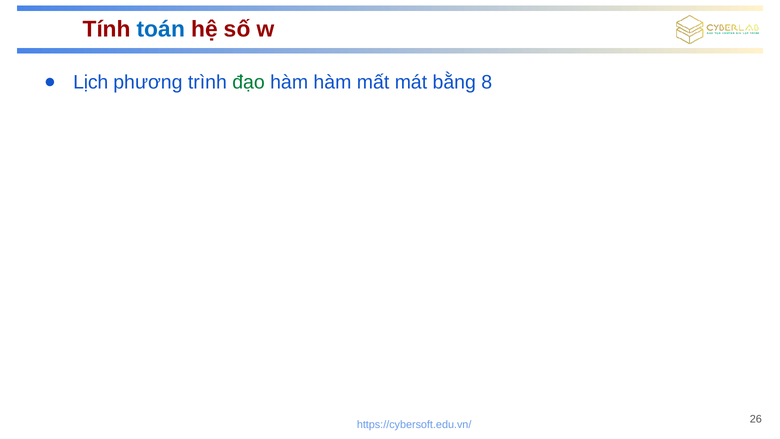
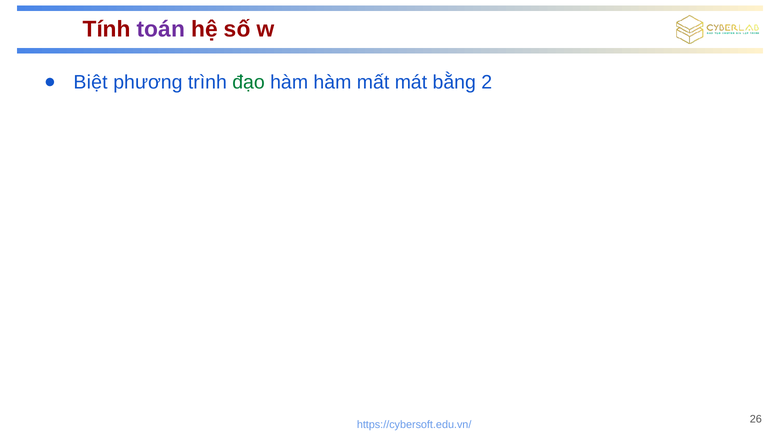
toán colour: blue -> purple
Lịch: Lịch -> Biệt
8: 8 -> 2
